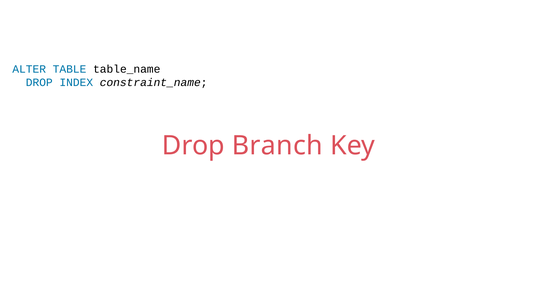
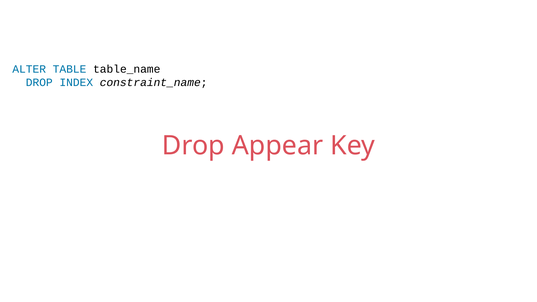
Branch: Branch -> Appear
